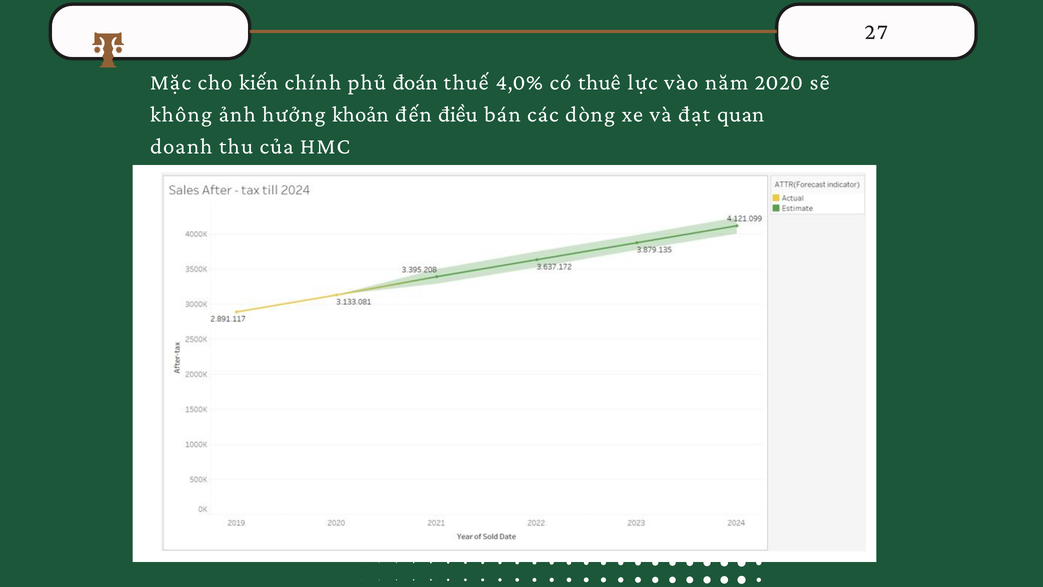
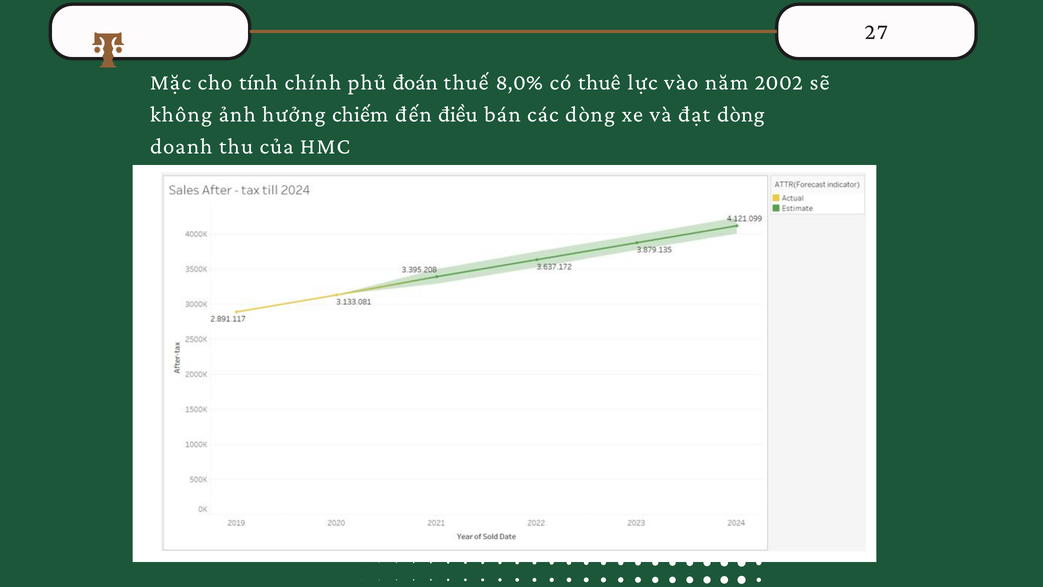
kiến: kiến -> tính
4,0%: 4,0% -> 8,0%
2020: 2020 -> 2002
khoản: khoản -> chiếm
đạt quan: quan -> dòng
